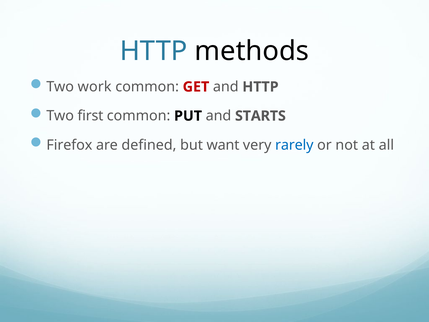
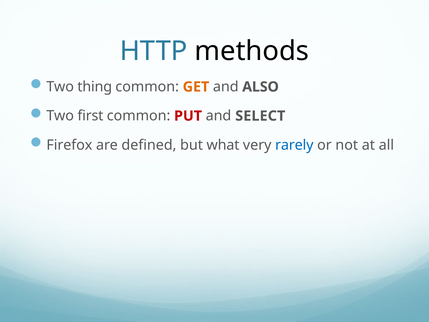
work: work -> thing
GET colour: red -> orange
and HTTP: HTTP -> ALSO
PUT colour: black -> red
STARTS: STARTS -> SELECT
want: want -> what
